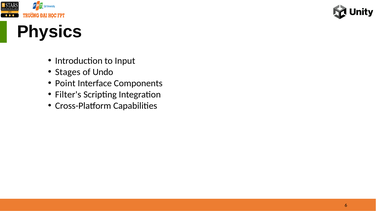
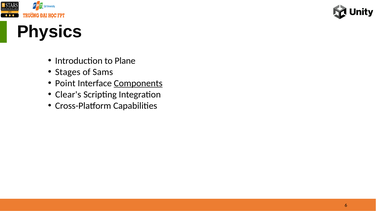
Input: Input -> Plane
Undo: Undo -> Sams
Components underline: none -> present
Filter's: Filter's -> Clear's
